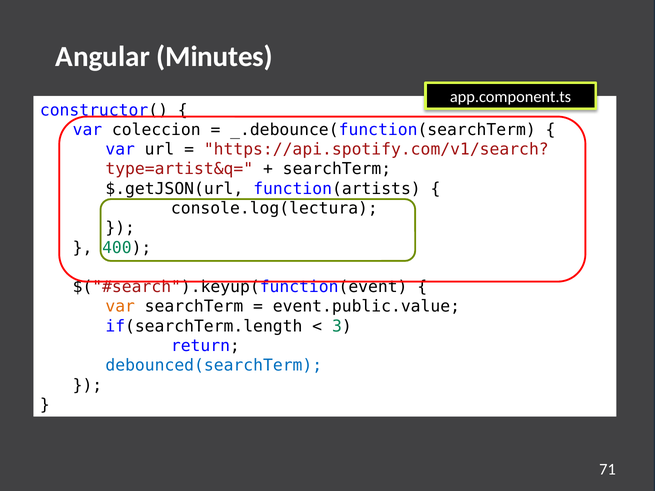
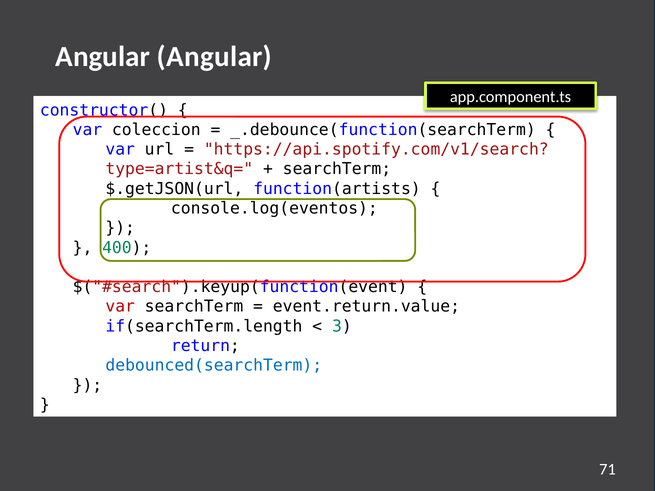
Angular Minutes: Minutes -> Angular
console.log(lectura: console.log(lectura -> console.log(eventos
var at (120, 307) colour: orange -> red
event.public.value: event.public.value -> event.return.value
